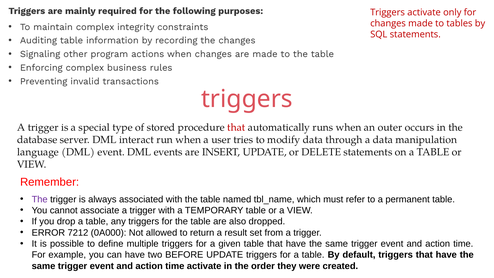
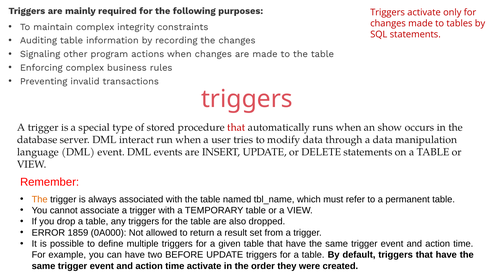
outer: outer -> show
The at (40, 199) colour: purple -> orange
7212: 7212 -> 1859
